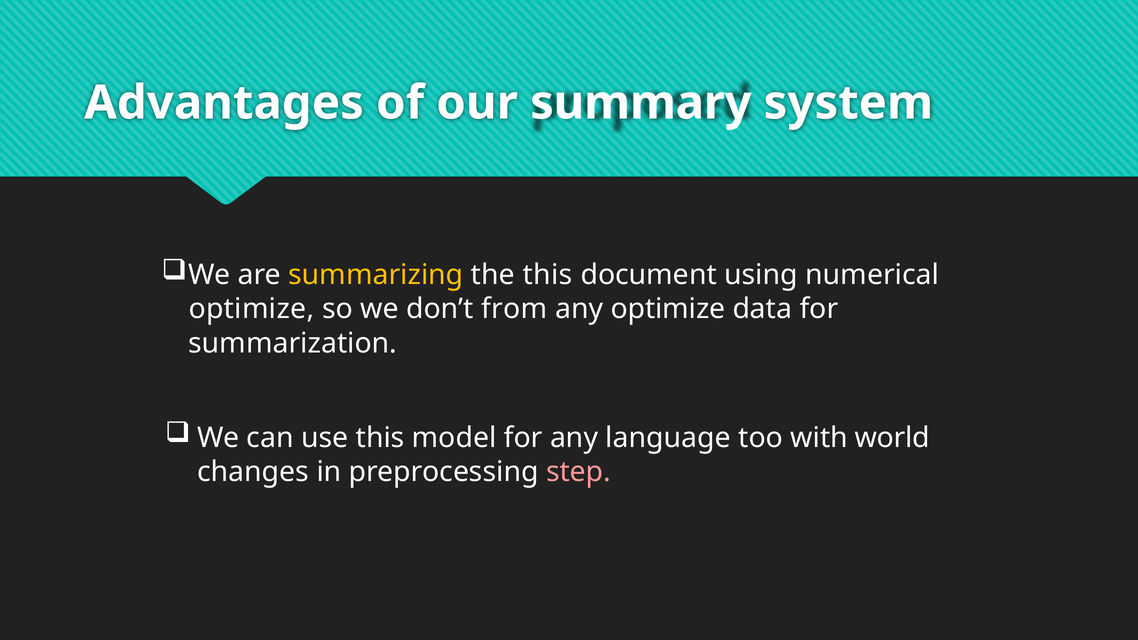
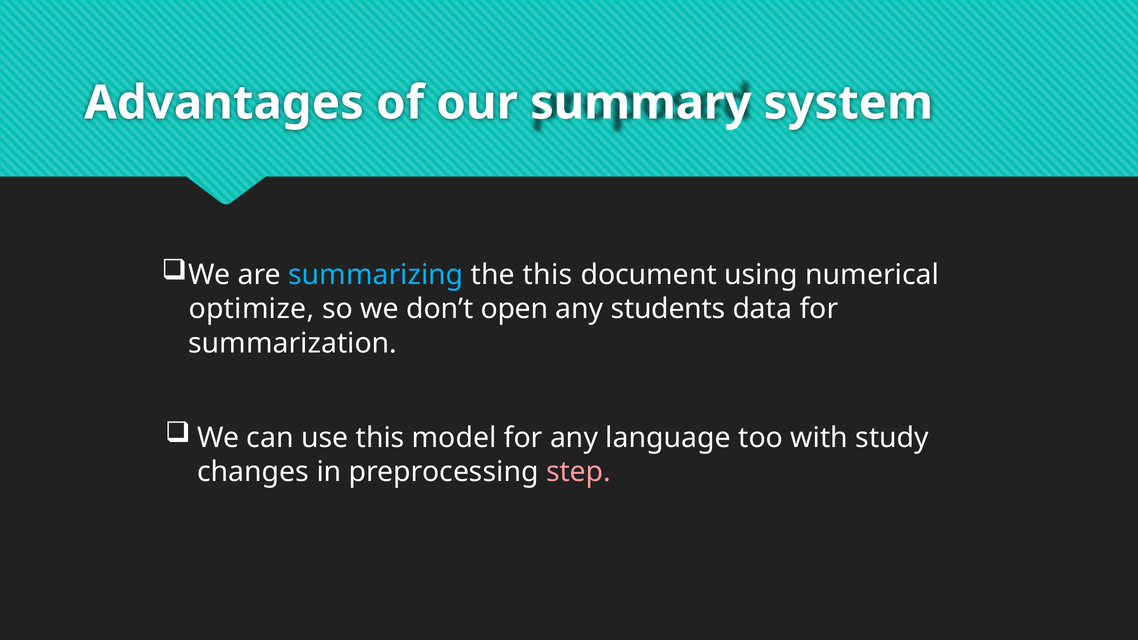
summarizing colour: yellow -> light blue
from: from -> open
any optimize: optimize -> students
world: world -> study
